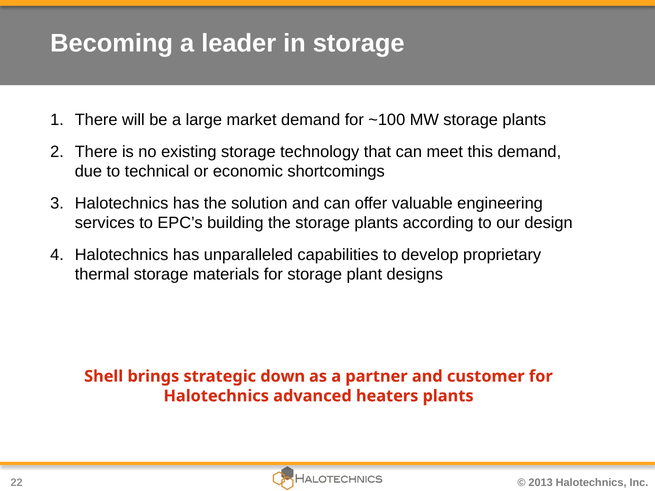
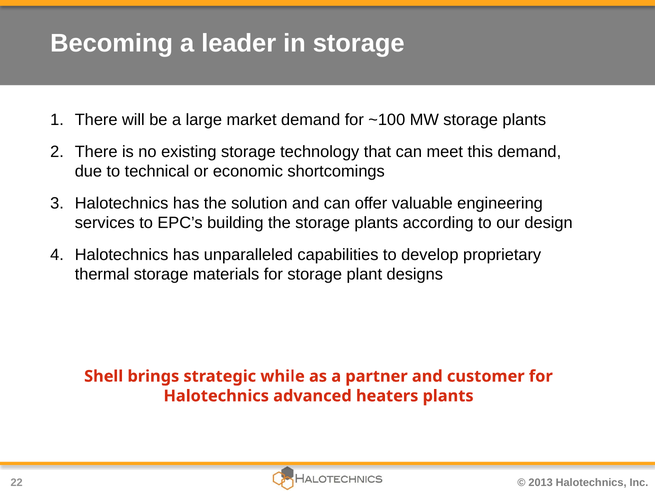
down: down -> while
